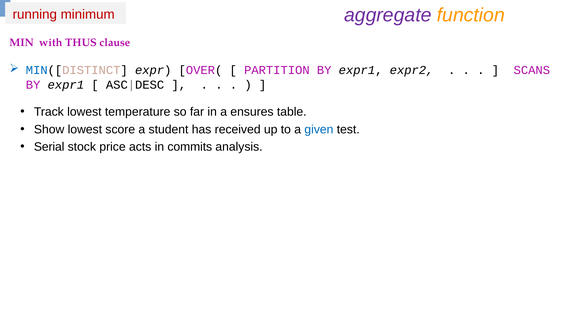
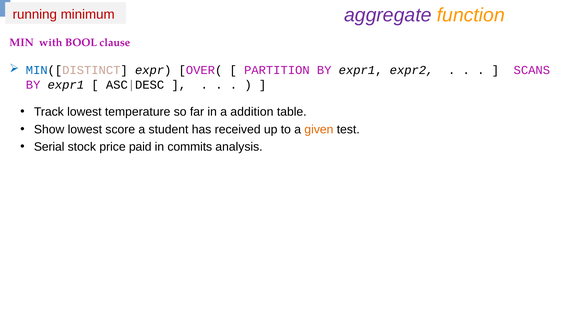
THUS: THUS -> BOOL
ensures: ensures -> addition
given colour: blue -> orange
acts: acts -> paid
